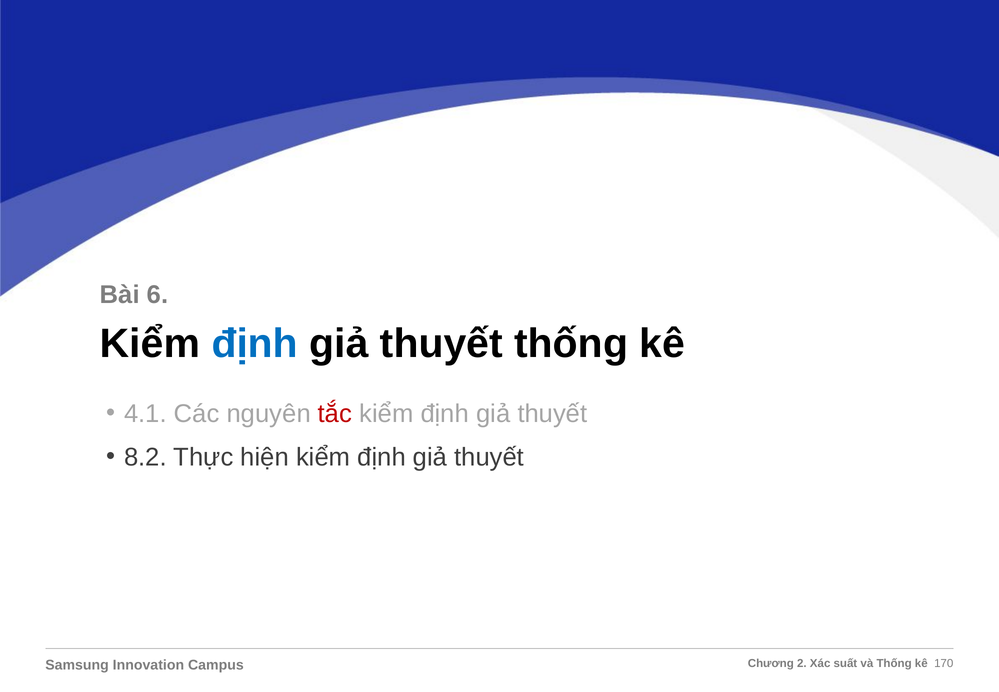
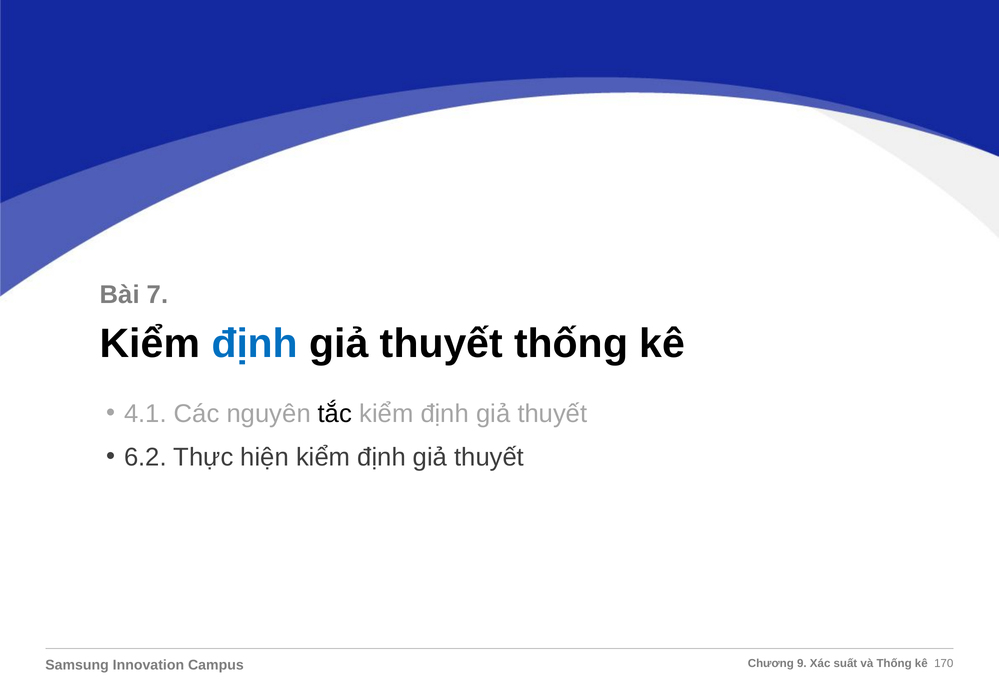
6: 6 -> 7
tắc colour: red -> black
8.2: 8.2 -> 6.2
2: 2 -> 9
